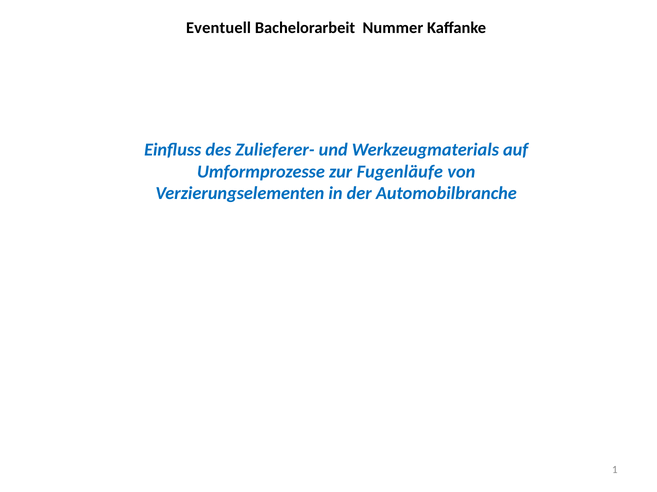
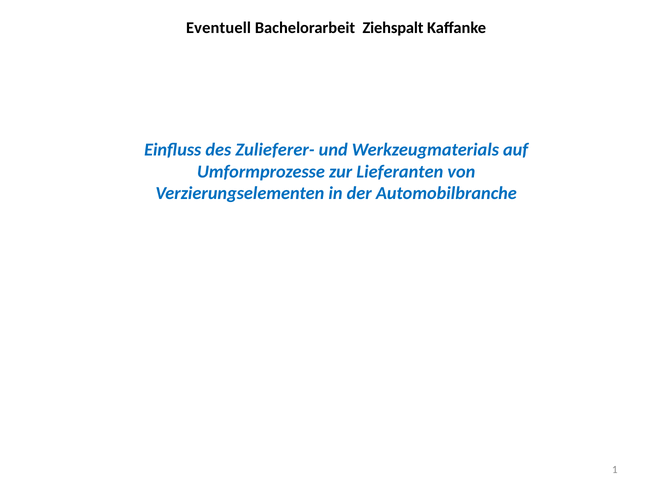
Nummer: Nummer -> Ziehspalt
Fugenläufe: Fugenläufe -> Lieferanten
